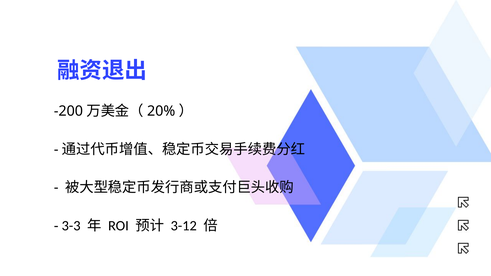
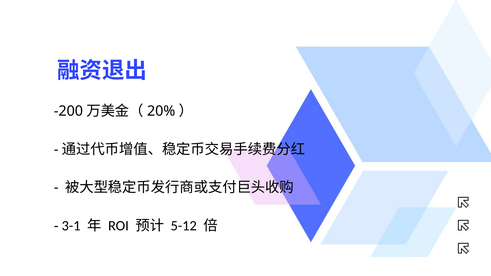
3-3: 3-3 -> 3-1
3-12: 3-12 -> 5-12
